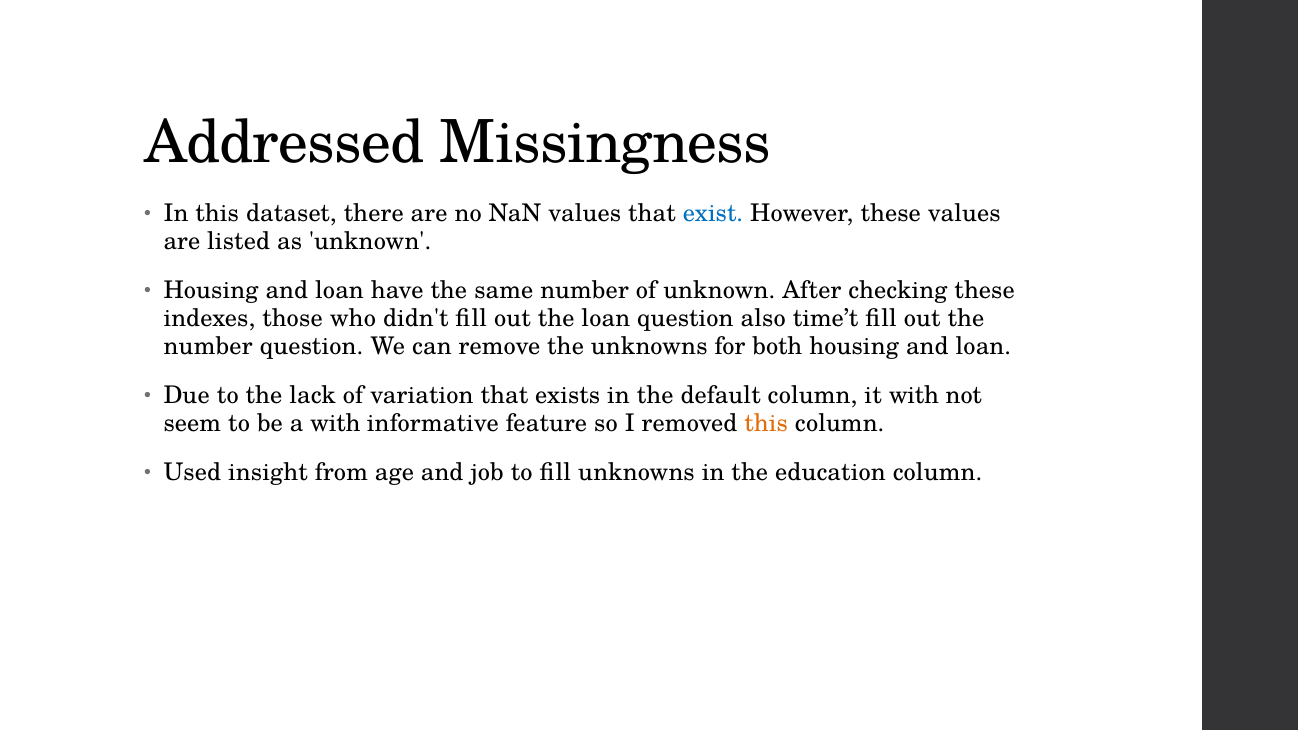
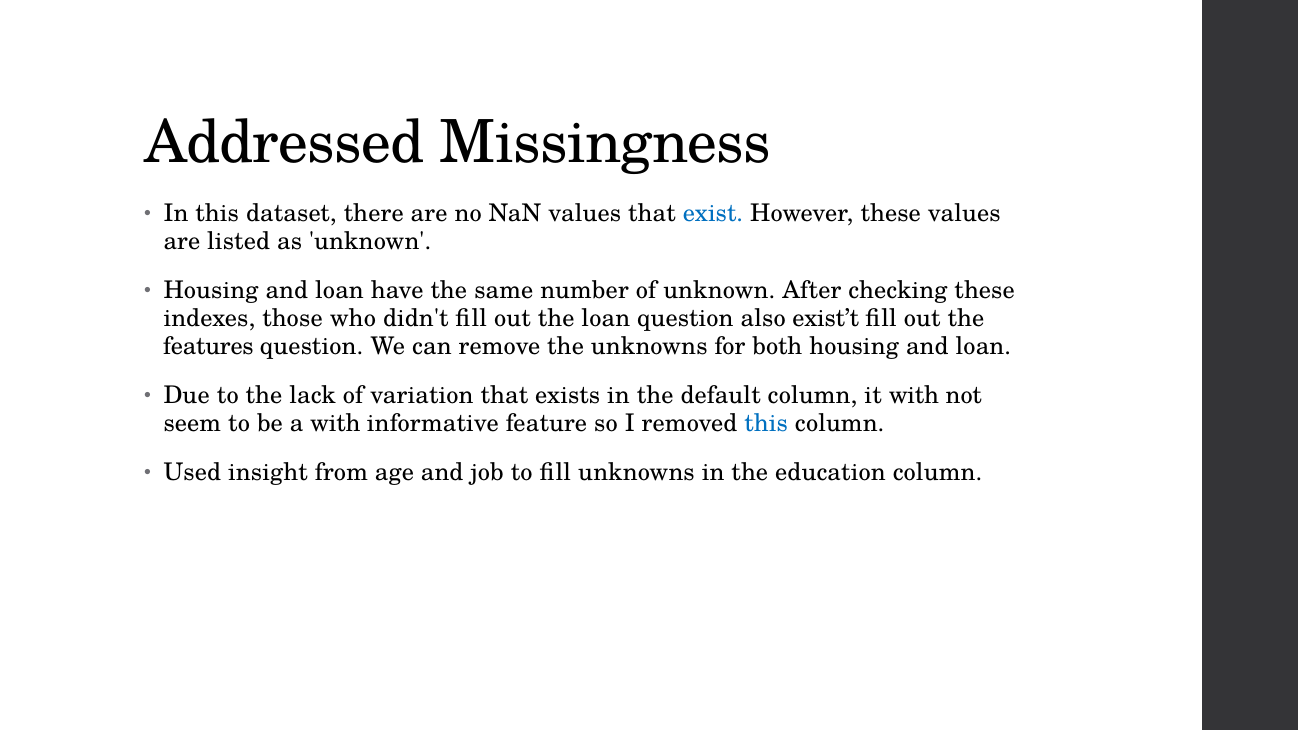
time’t: time’t -> exist’t
number at (208, 346): number -> features
this at (766, 424) colour: orange -> blue
